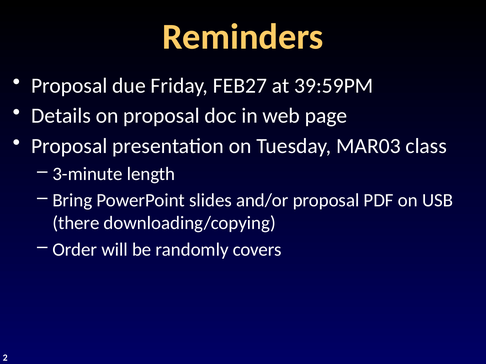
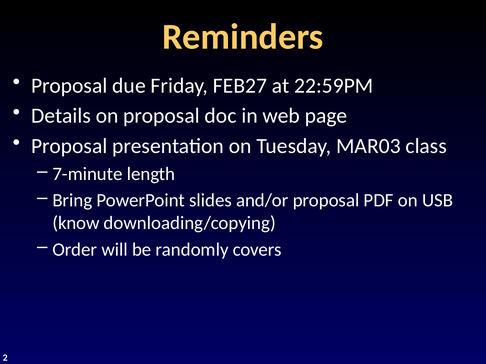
39:59PM: 39:59PM -> 22:59PM
3-minute: 3-minute -> 7-minute
there: there -> know
